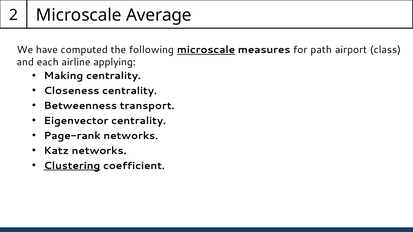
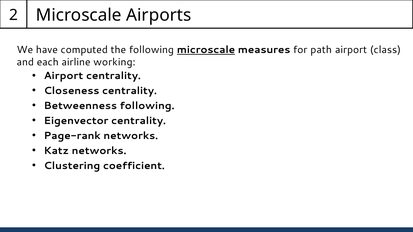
Average: Average -> Airports
applying: applying -> working
Making at (63, 76): Making -> Airport
Betweenness transport: transport -> following
Clustering underline: present -> none
